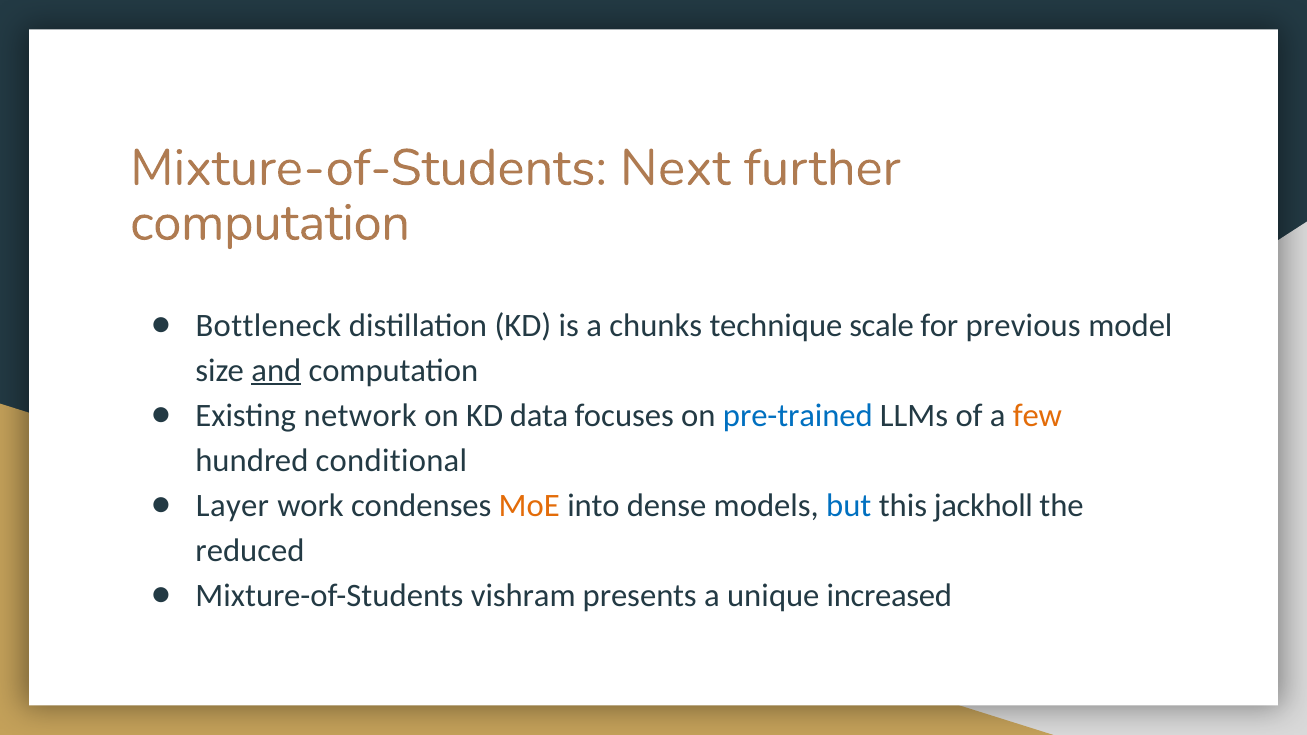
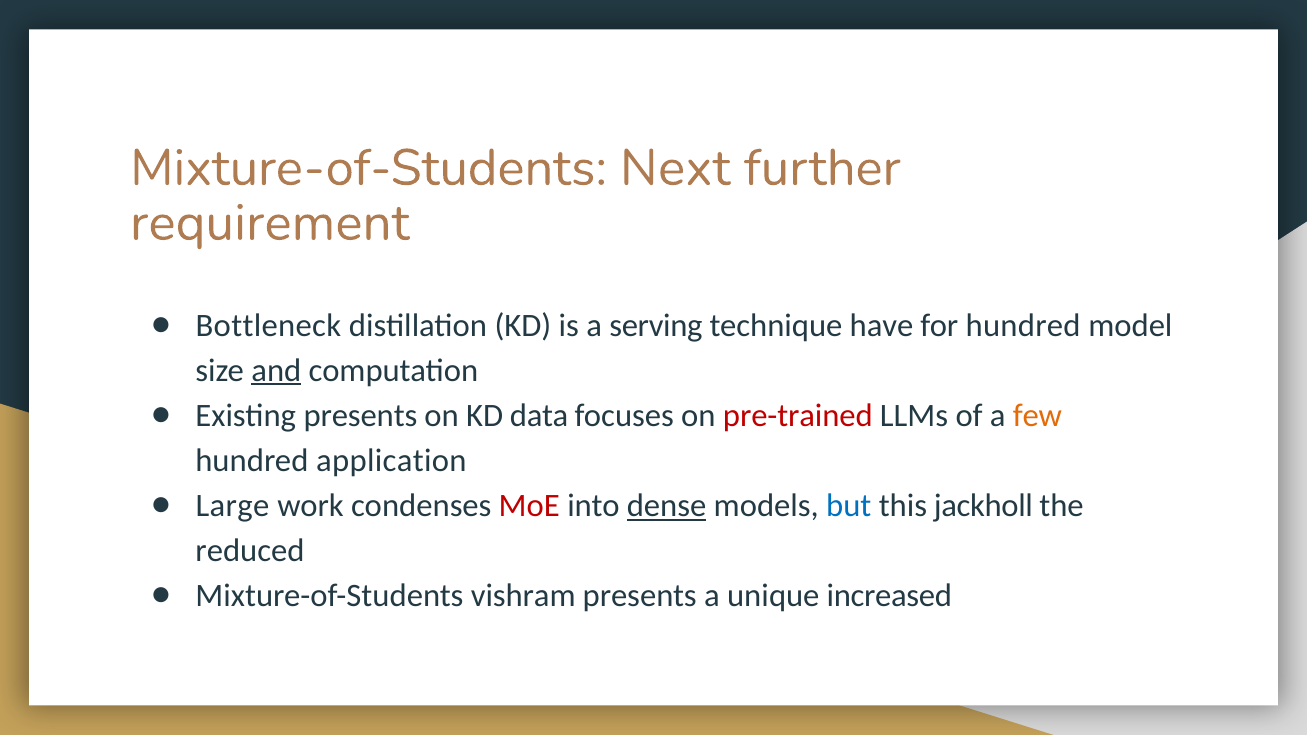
computation at (270, 223): computation -> requirement
chunks: chunks -> serving
scale: scale -> have
for previous: previous -> hundred
Existing network: network -> presents
pre-trained colour: blue -> red
conditional: conditional -> application
Layer: Layer -> Large
MoE colour: orange -> red
dense underline: none -> present
